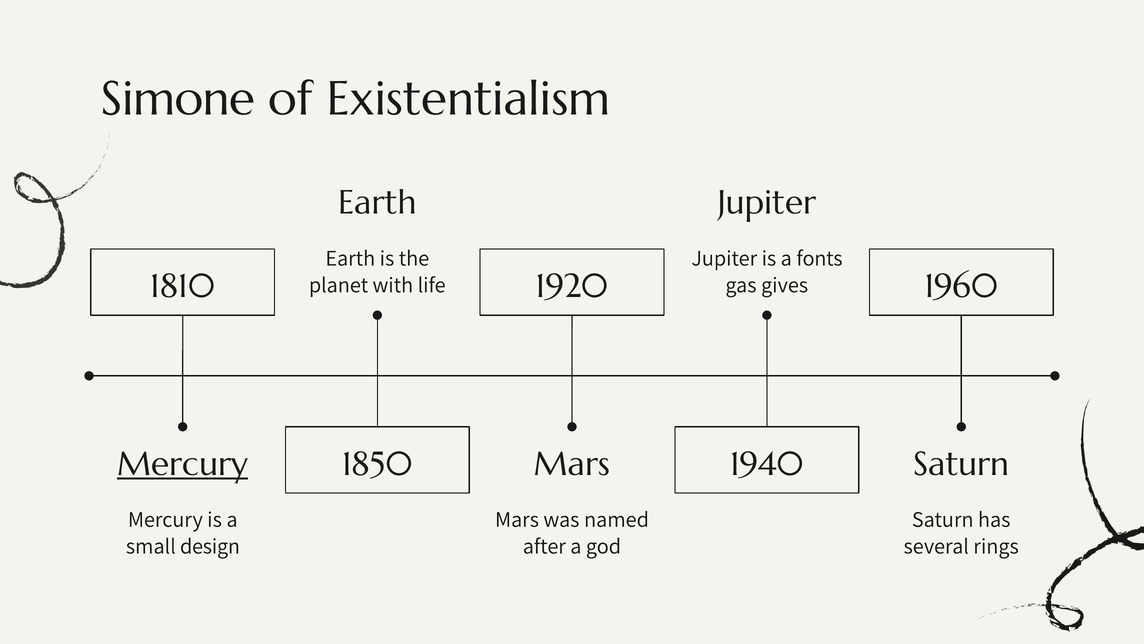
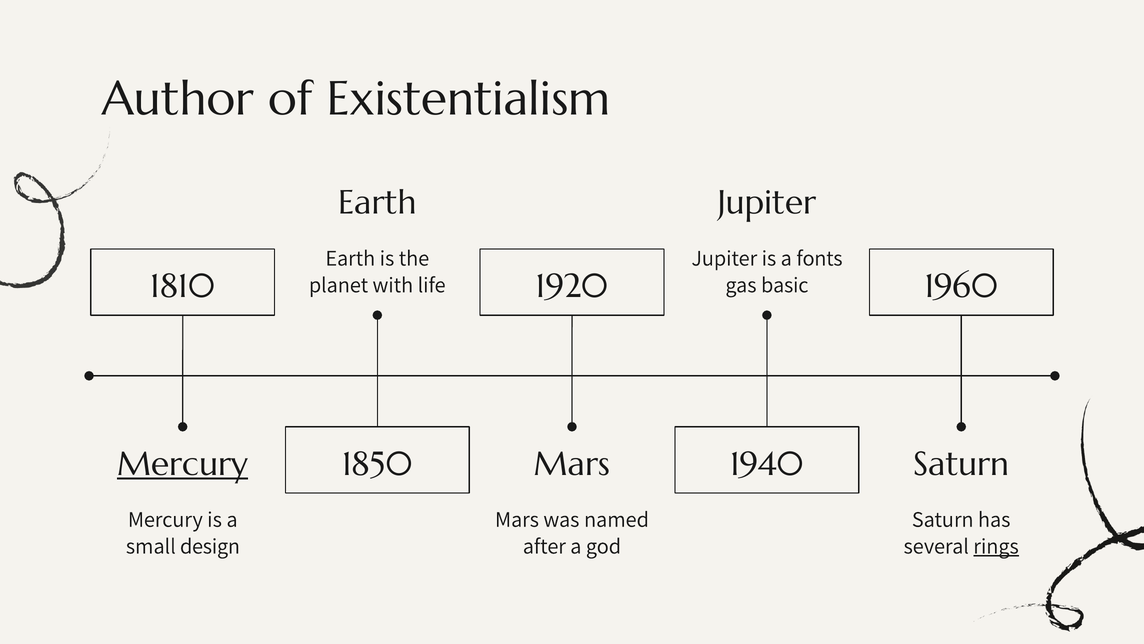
Simone: Simone -> Author
gives: gives -> basic
rings underline: none -> present
